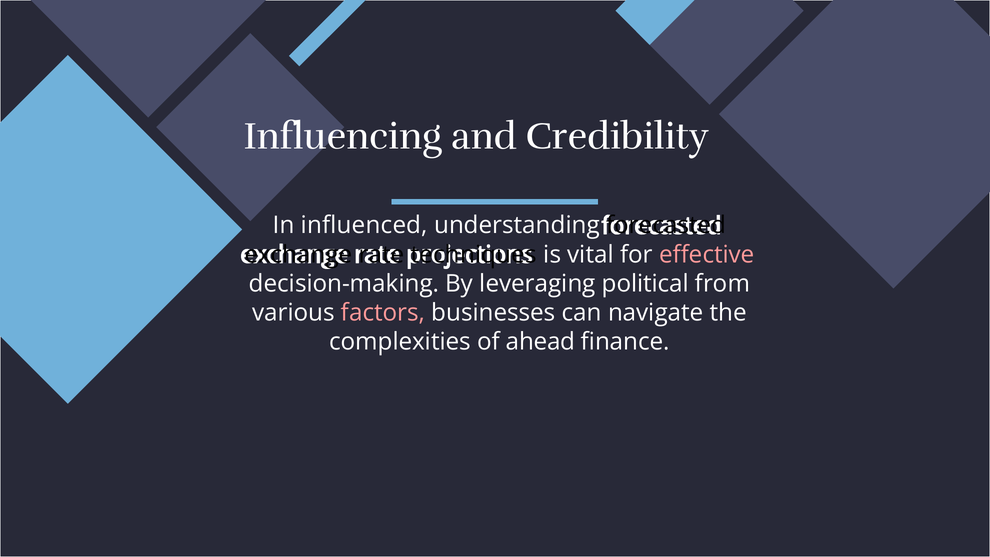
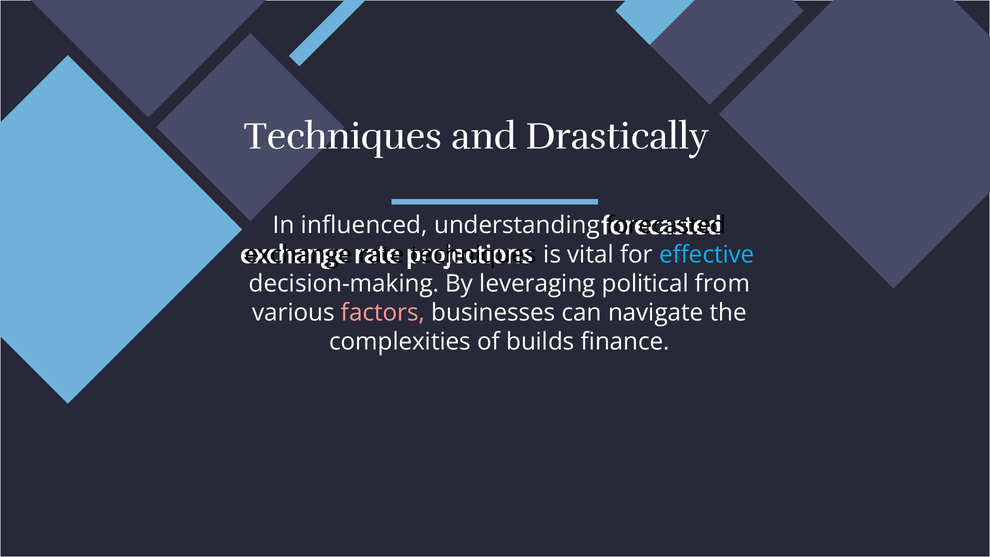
Influencing at (343, 136): Influencing -> Techniques
Credibility: Credibility -> Drastically
eﬀective colour: pink -> light blue
ahead: ahead -> builds
